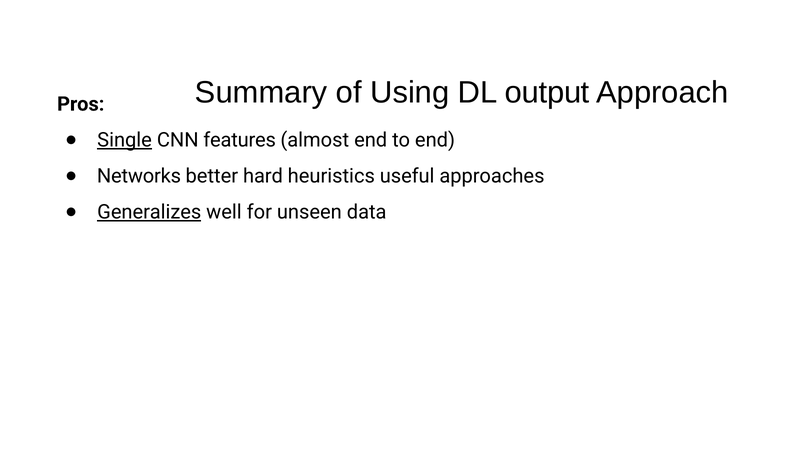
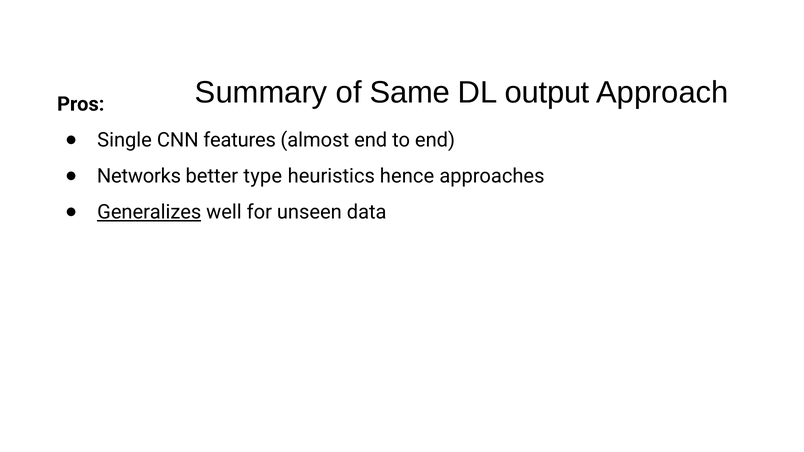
Using: Using -> Same
Single underline: present -> none
hard: hard -> type
useful: useful -> hence
